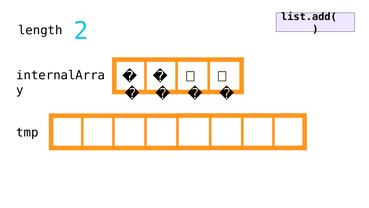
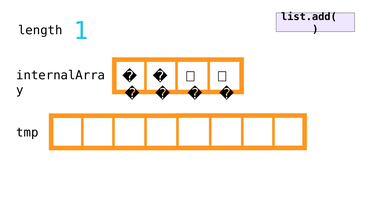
2: 2 -> 1
